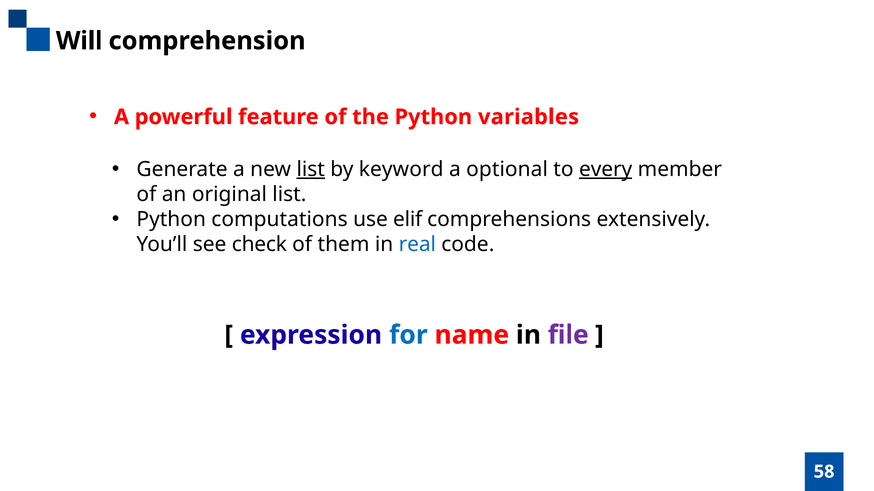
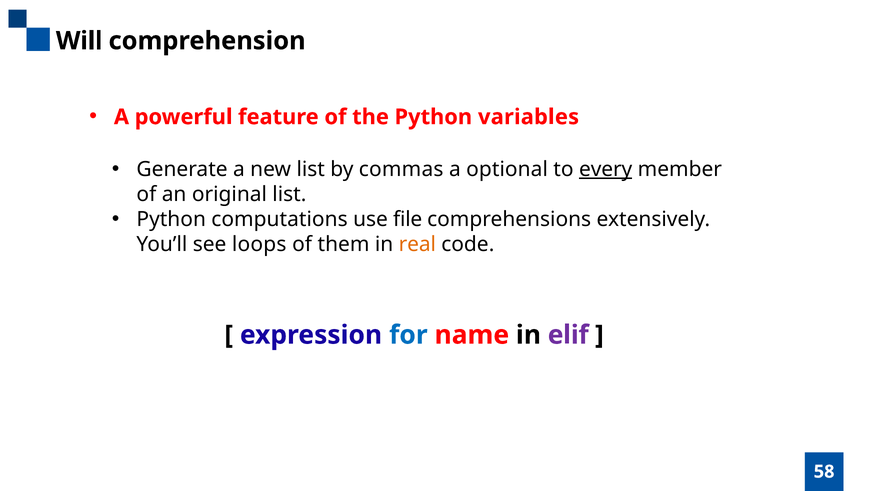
list at (311, 170) underline: present -> none
keyword: keyword -> commas
elif: elif -> file
check: check -> loops
real colour: blue -> orange
file: file -> elif
